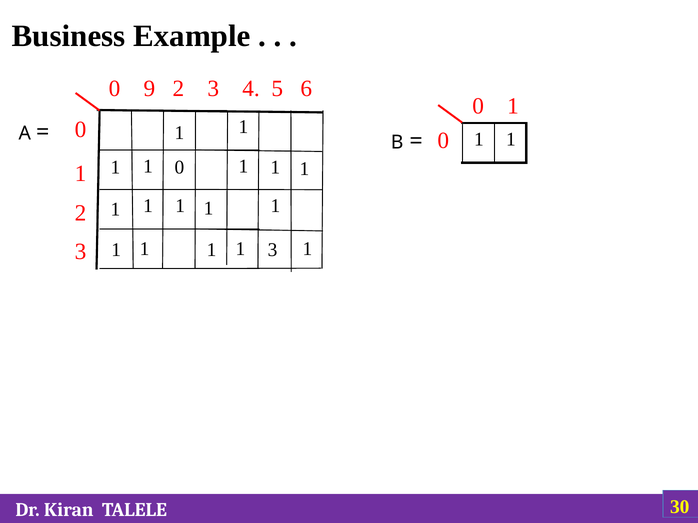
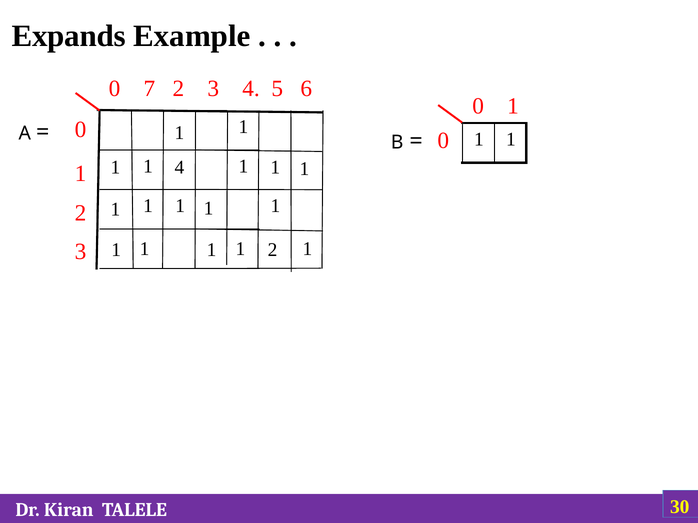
Business: Business -> Expands
9: 9 -> 7
1 0: 0 -> 4
1 1 3: 3 -> 2
